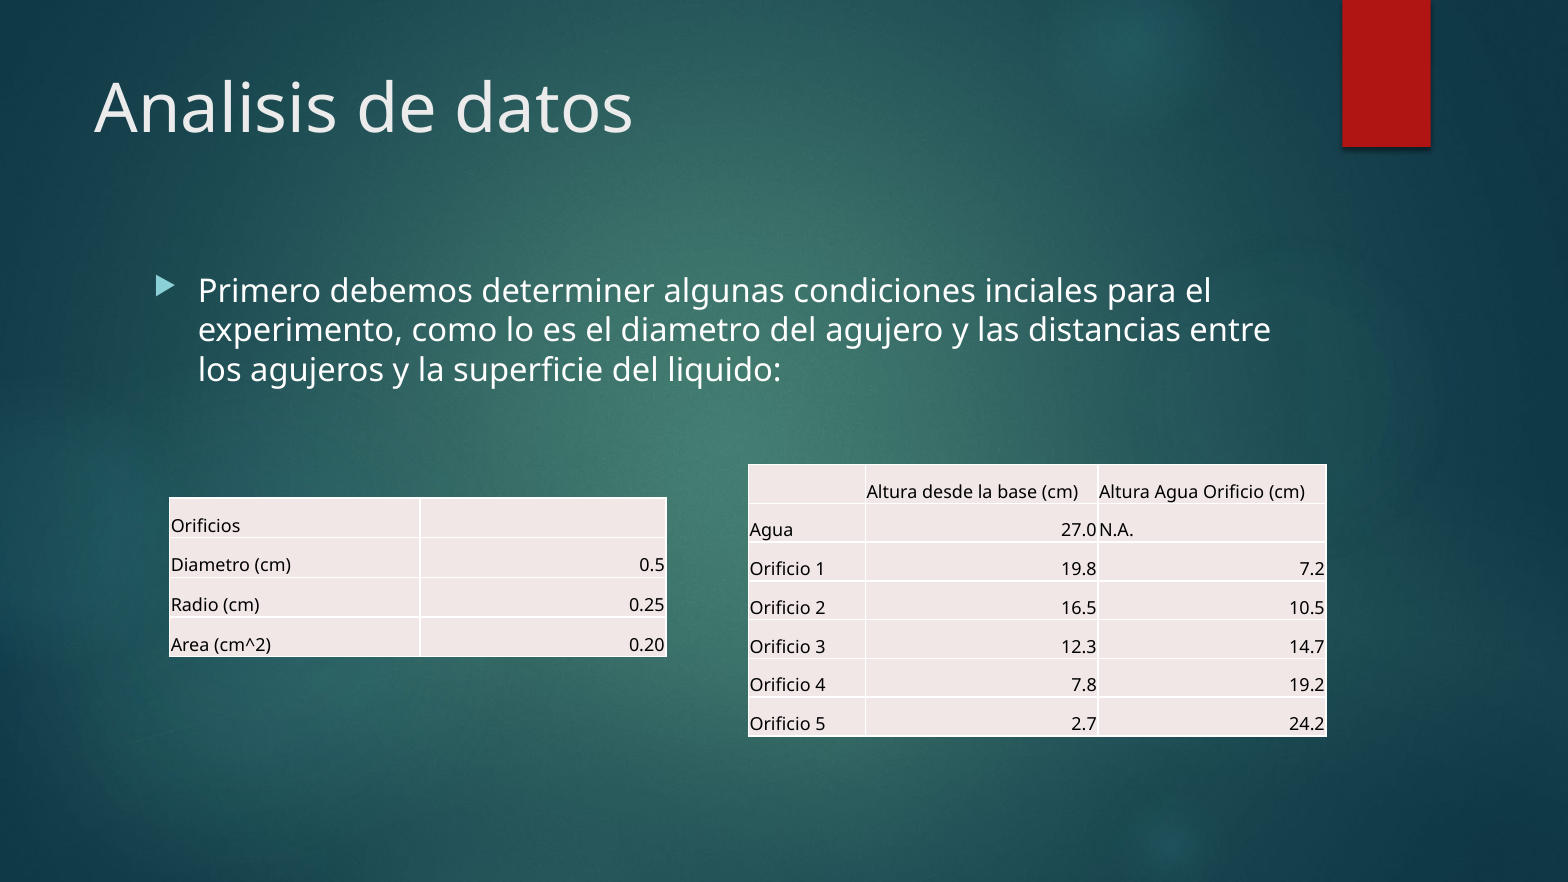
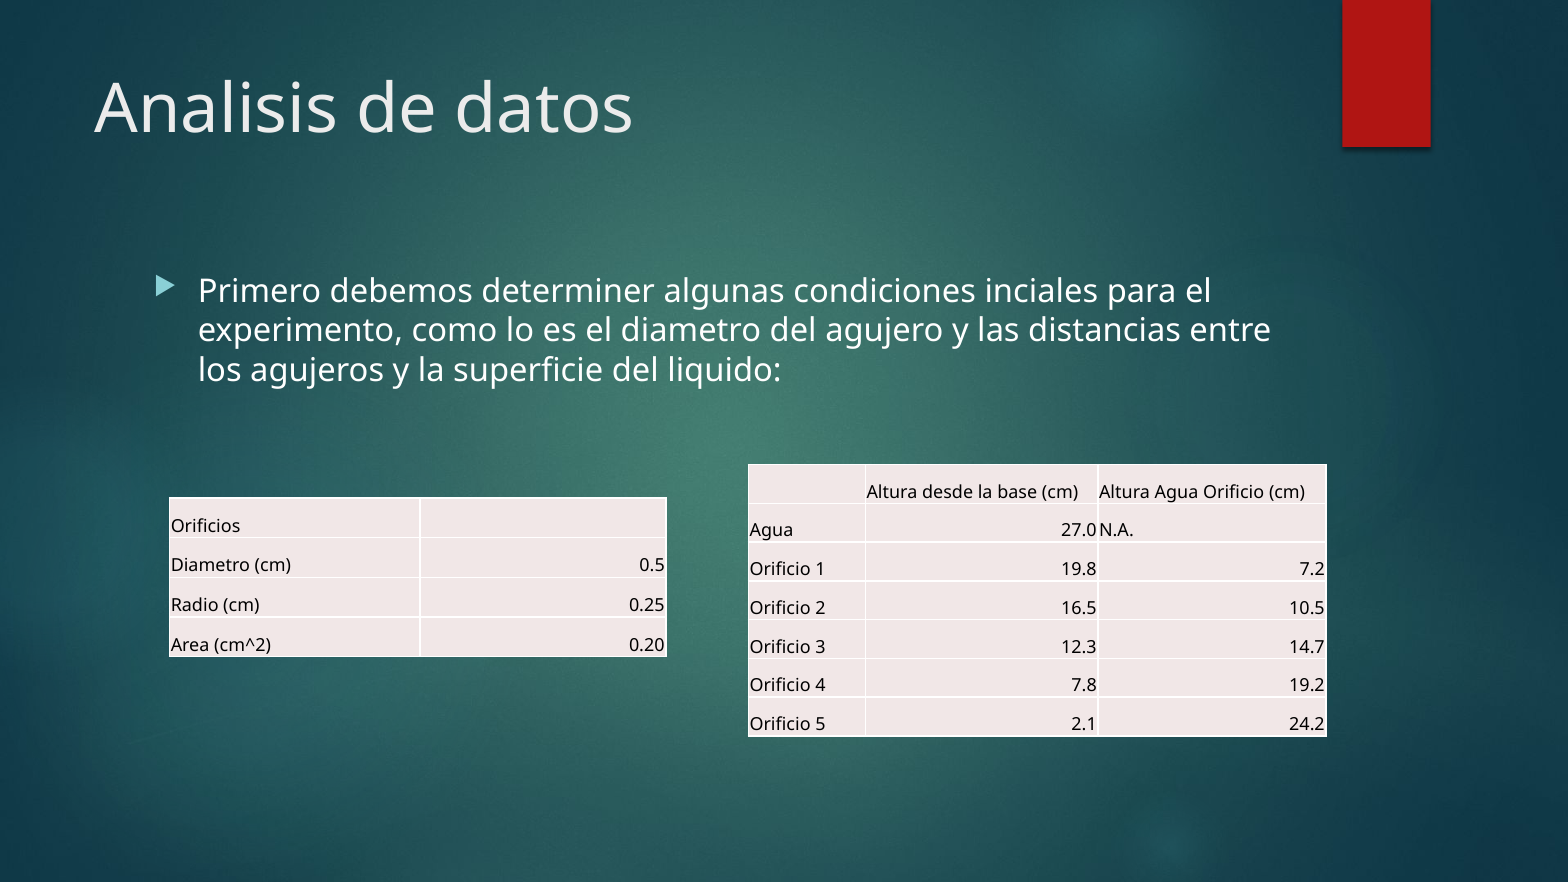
2.7: 2.7 -> 2.1
